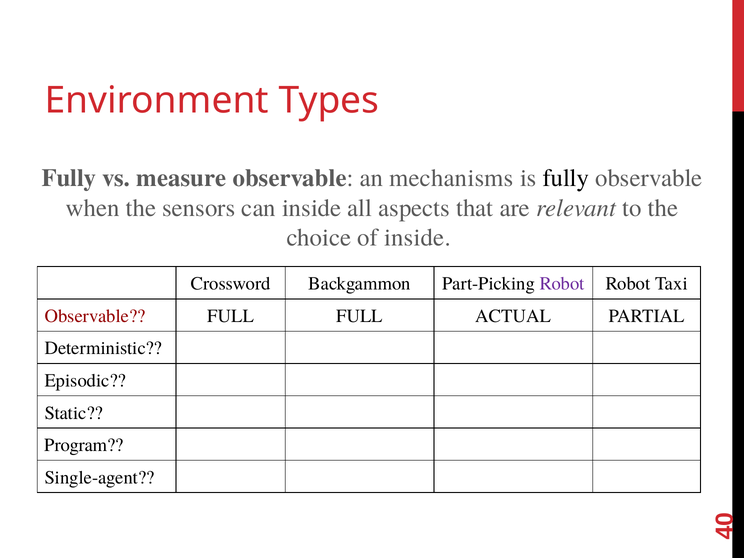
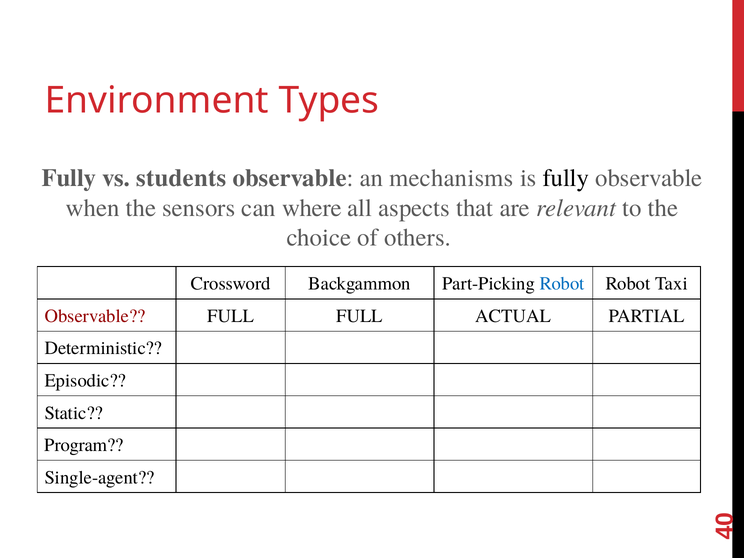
measure: measure -> students
can inside: inside -> where
of inside: inside -> others
Robot at (562, 284) colour: purple -> blue
